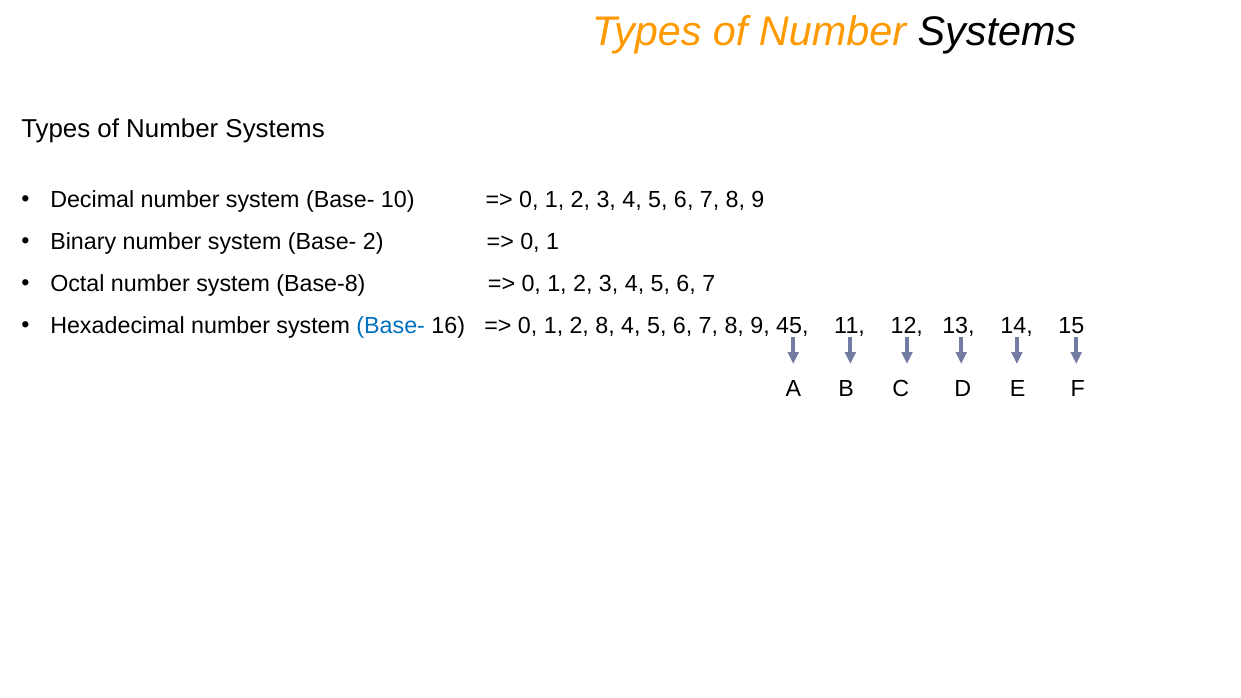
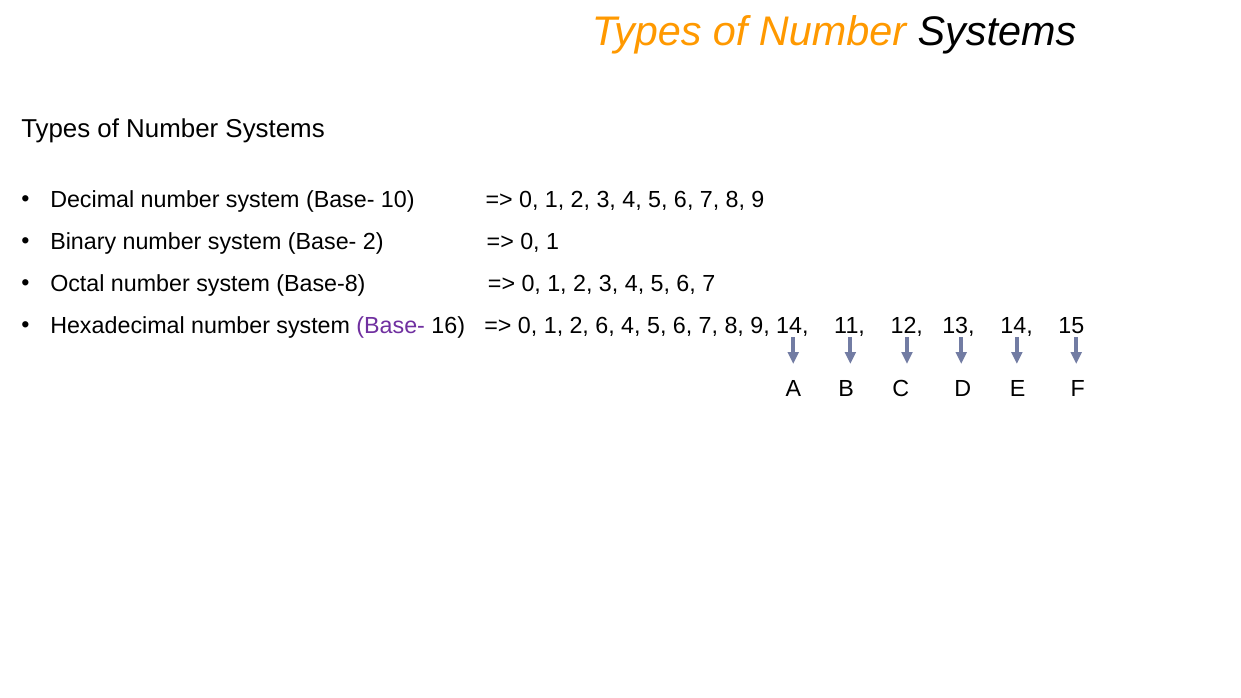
Base- at (391, 326) colour: blue -> purple
2 8: 8 -> 6
9 45: 45 -> 14
